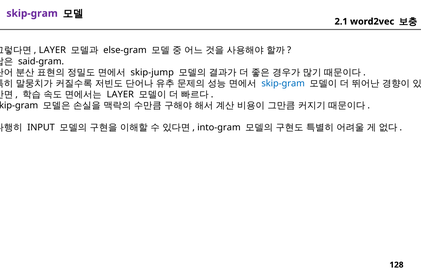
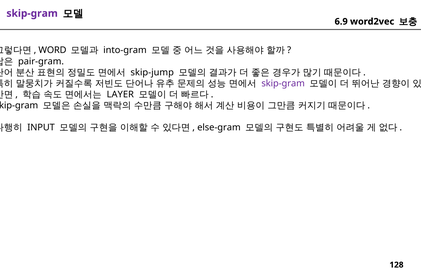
2.1: 2.1 -> 6.9
LAYER at (52, 50): LAYER -> WORD
else-gram: else-gram -> into-gram
said-gram: said-gram -> pair-gram
skip-gram at (283, 84) colour: blue -> purple
into-gram: into-gram -> else-gram
